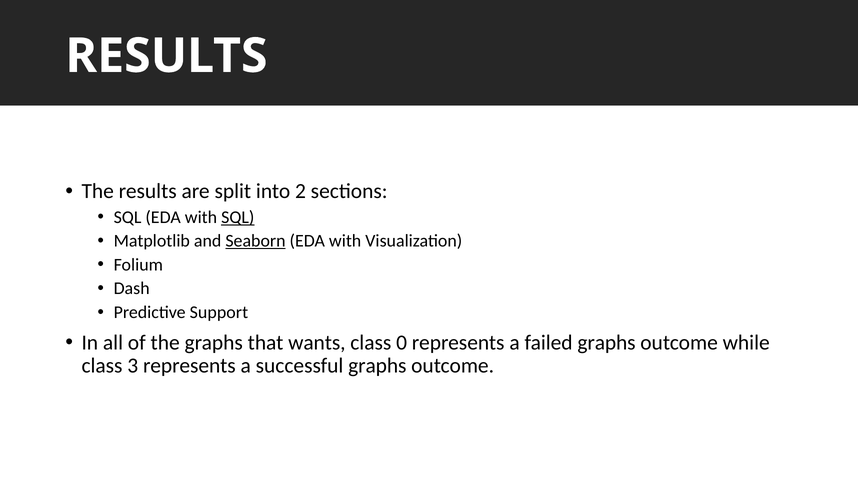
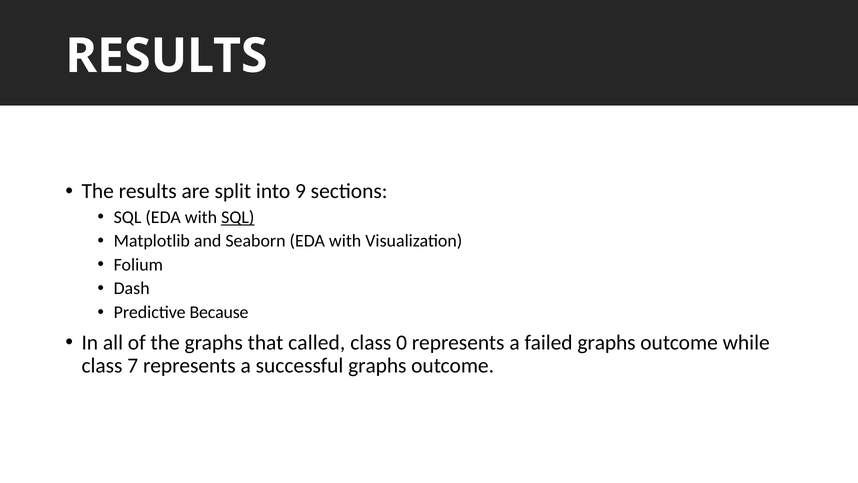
2: 2 -> 9
Seaborn underline: present -> none
Support: Support -> Because
wants: wants -> called
3: 3 -> 7
